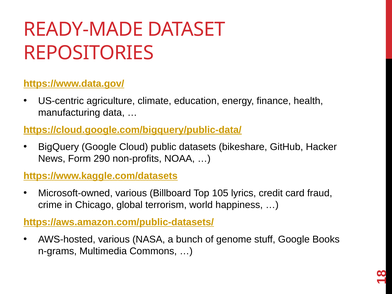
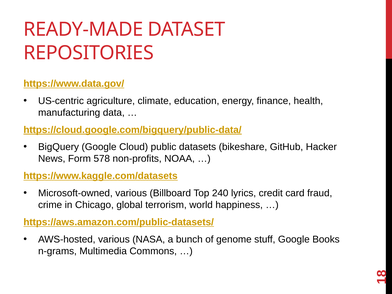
290: 290 -> 578
105: 105 -> 240
